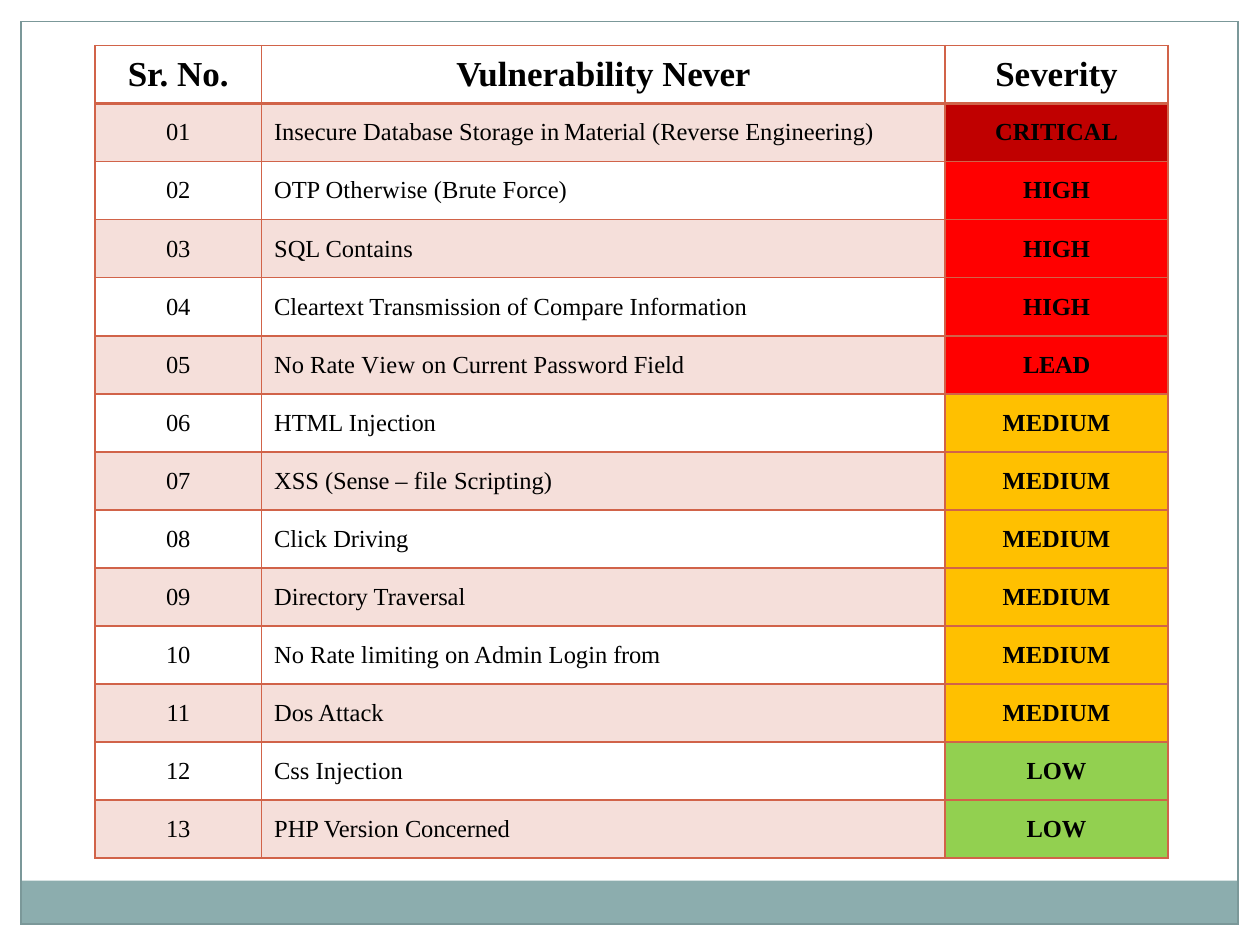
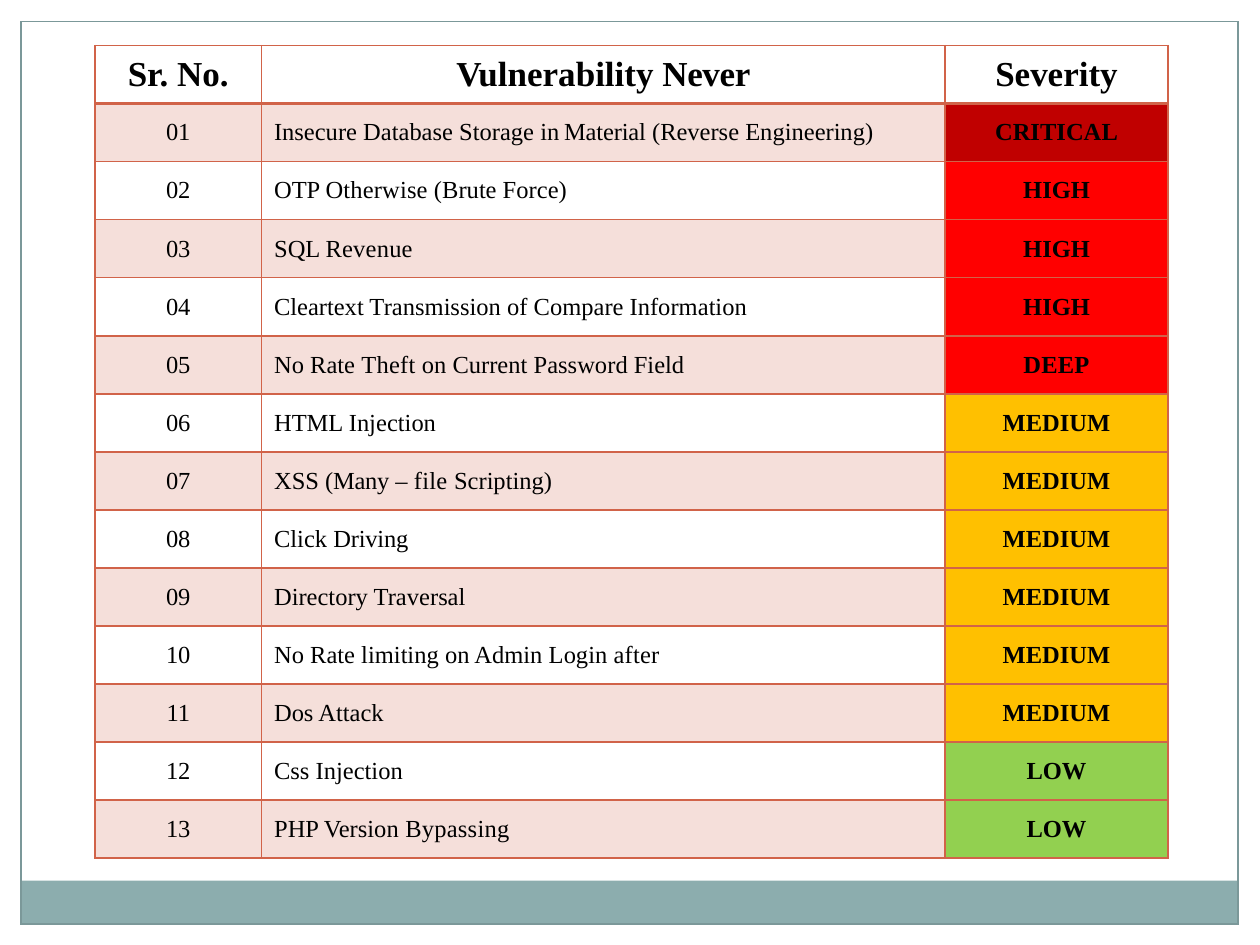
Contains: Contains -> Revenue
View: View -> Theft
LEAD: LEAD -> DEEP
Sense: Sense -> Many
from: from -> after
Concerned: Concerned -> Bypassing
